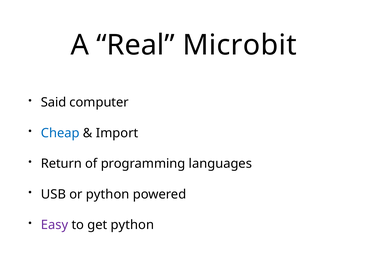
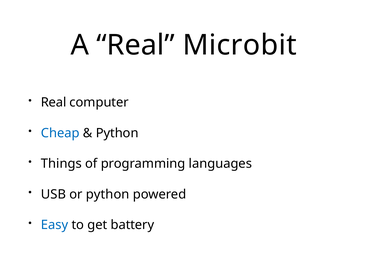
Said at (54, 102): Said -> Real
Import at (117, 133): Import -> Python
Return: Return -> Things
Easy colour: purple -> blue
get python: python -> battery
